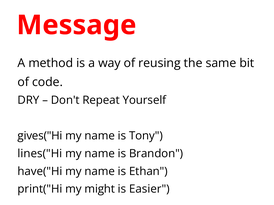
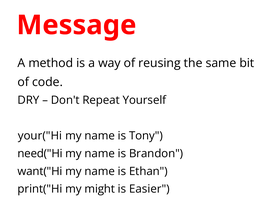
gives("Hi: gives("Hi -> your("Hi
lines("Hi: lines("Hi -> need("Hi
have("Hi: have("Hi -> want("Hi
